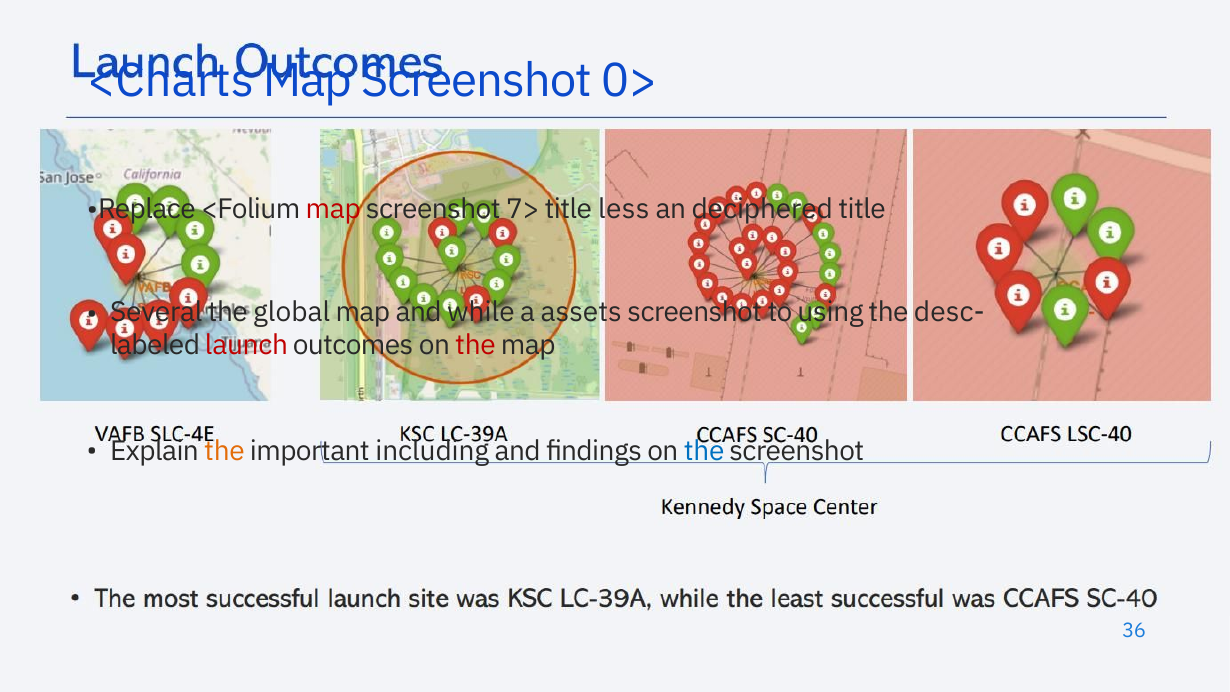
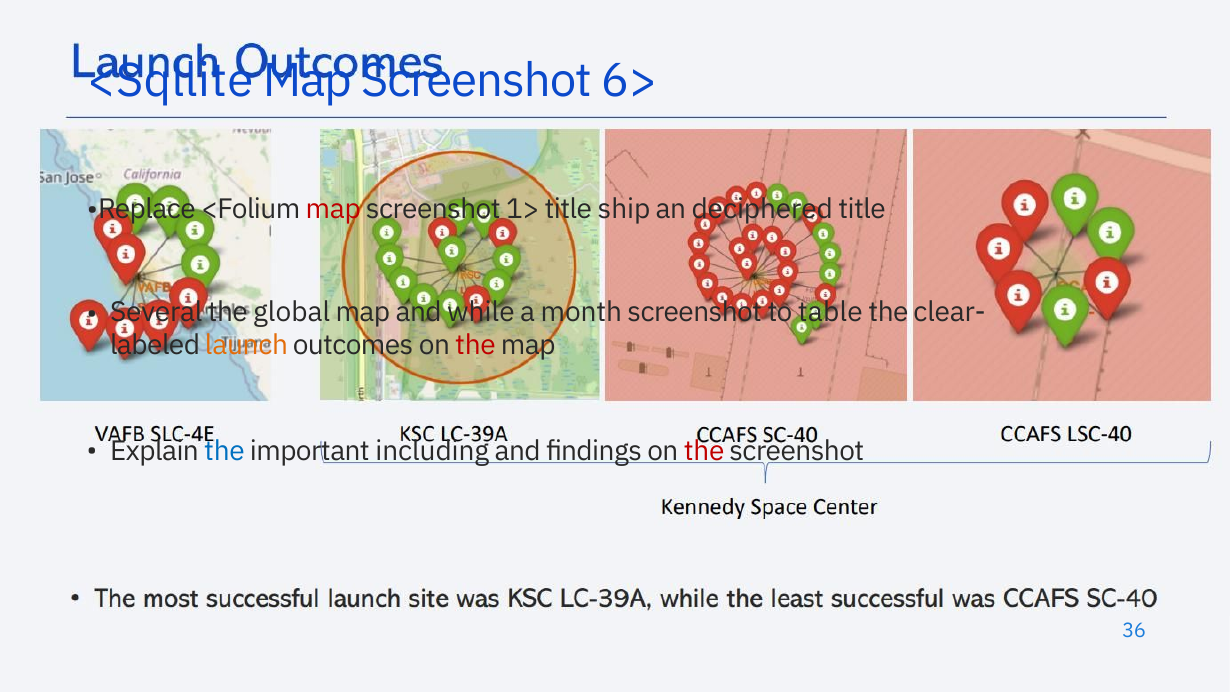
<Charts: <Charts -> <Sqllite
0>: 0> -> 6>
7>: 7> -> 1>
less: less -> ship
assets: assets -> month
using: using -> table
desc-: desc- -> clear-
launch colour: red -> orange
the at (225, 451) colour: orange -> blue
the at (704, 451) colour: blue -> red
